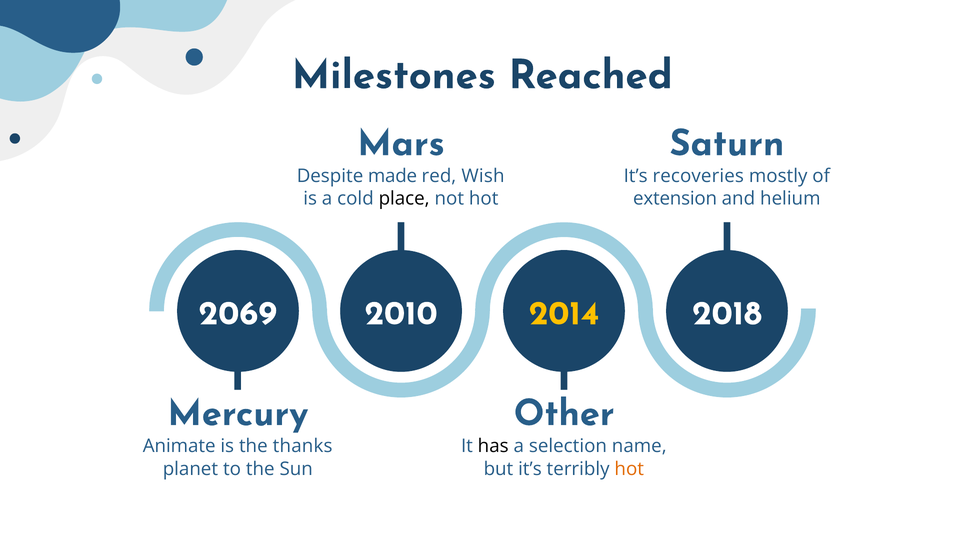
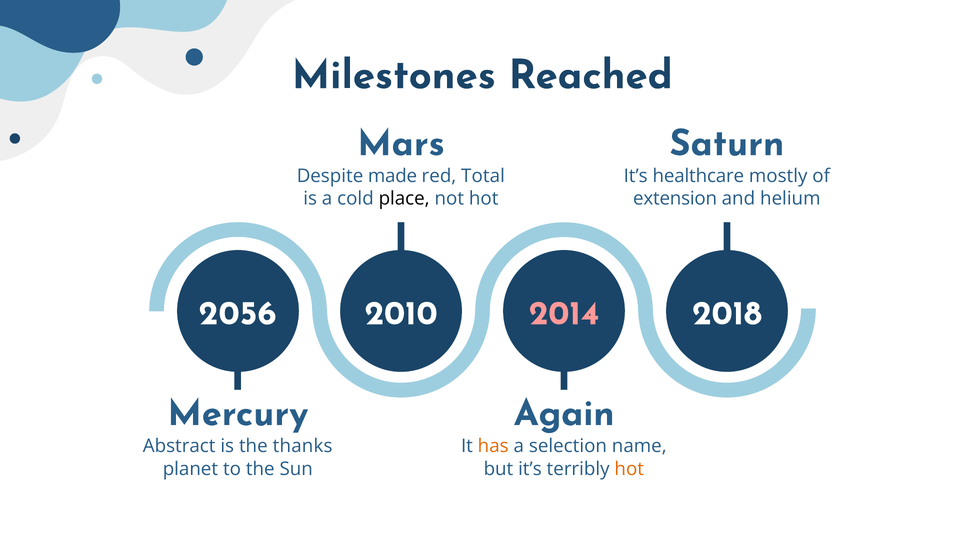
Wish: Wish -> Total
recoveries: recoveries -> healthcare
2069: 2069 -> 2056
2014 colour: yellow -> pink
Other: Other -> Again
Animate: Animate -> Abstract
has colour: black -> orange
